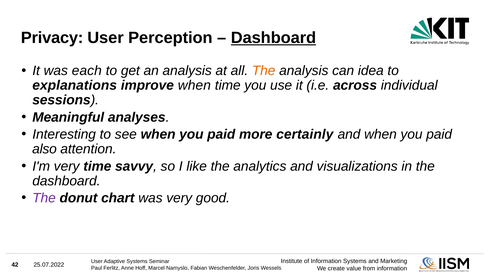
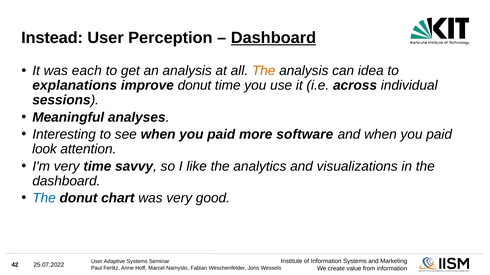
Privacy: Privacy -> Instead
improve when: when -> donut
certainly: certainly -> software
also: also -> look
The at (44, 199) colour: purple -> blue
